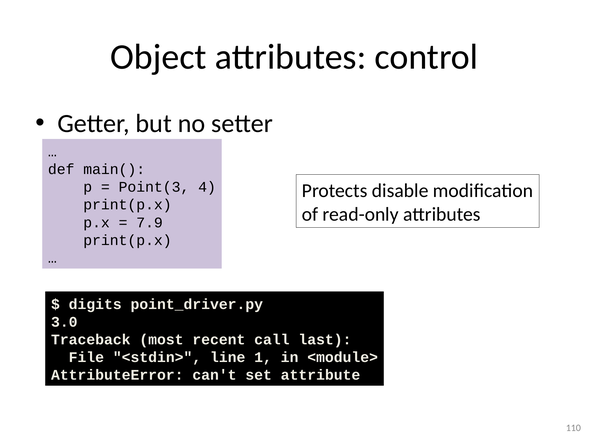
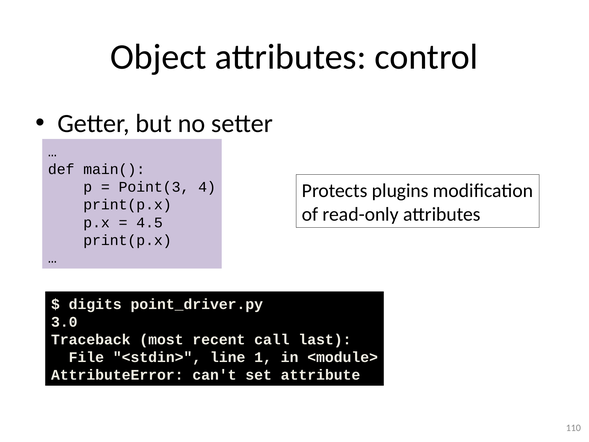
disable: disable -> plugins
7.9: 7.9 -> 4.5
